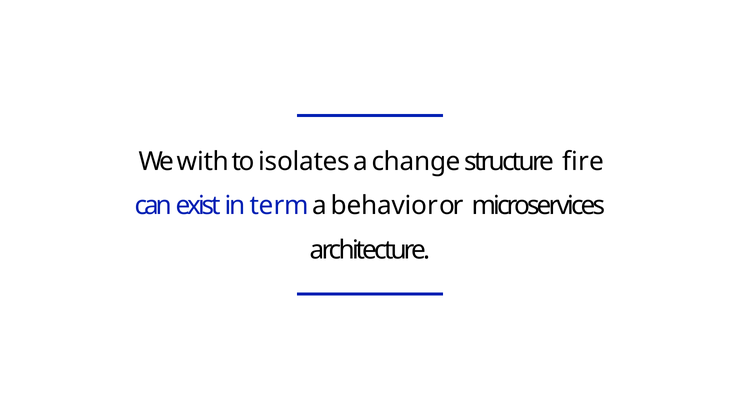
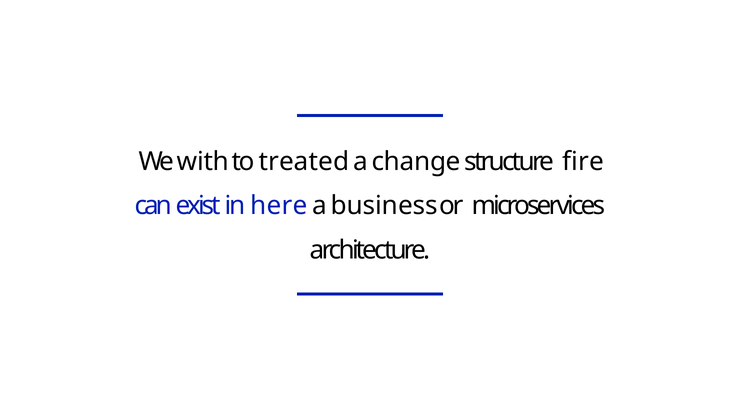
isolates: isolates -> treated
term: term -> here
behavior: behavior -> business
